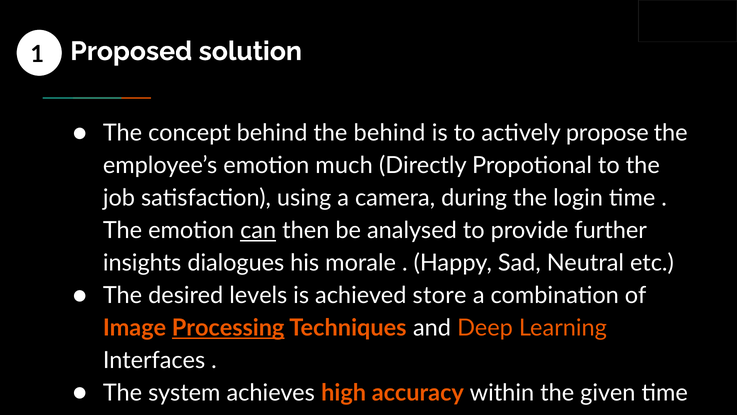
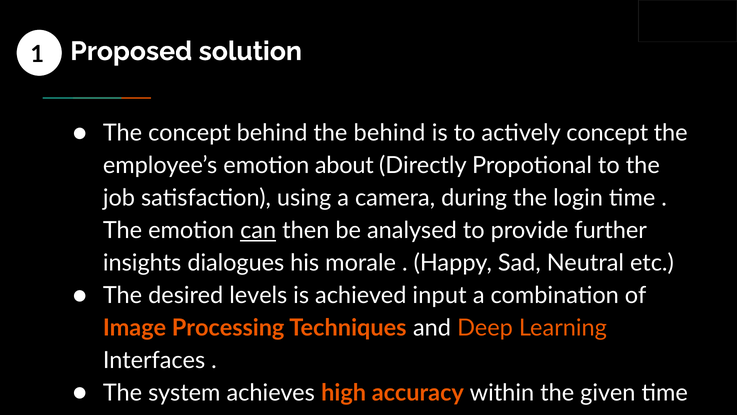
actively propose: propose -> concept
much: much -> about
store: store -> input
Processing underline: present -> none
